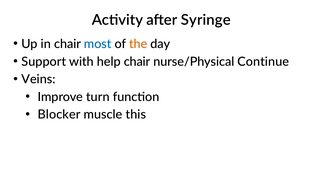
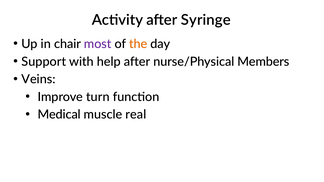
most colour: blue -> purple
help chair: chair -> after
Continue: Continue -> Members
Blocker: Blocker -> Medical
this: this -> real
